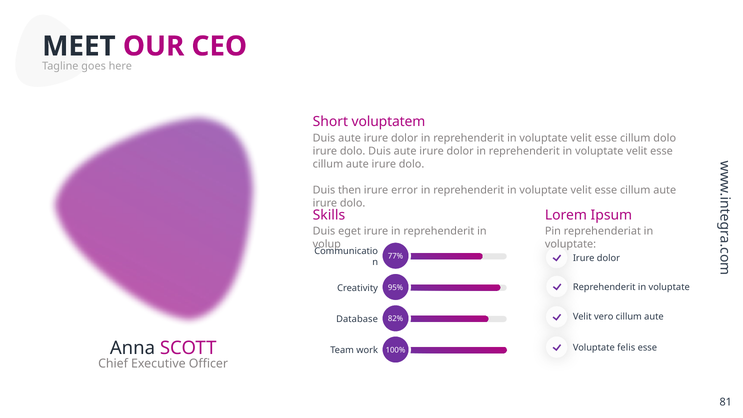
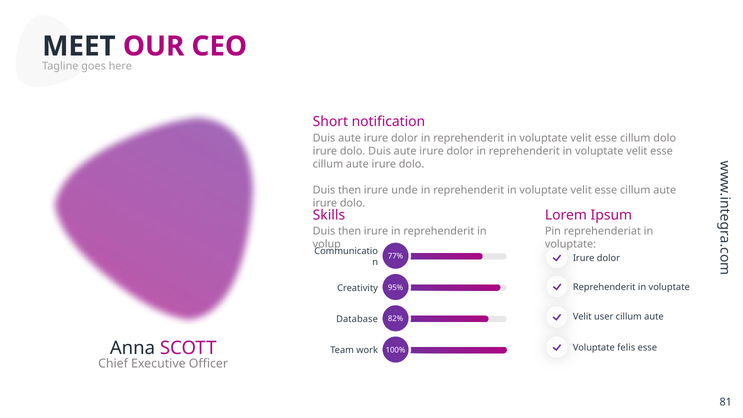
voluptatem: voluptatem -> notification
error: error -> unde
eget at (350, 231): eget -> then
vero: vero -> user
